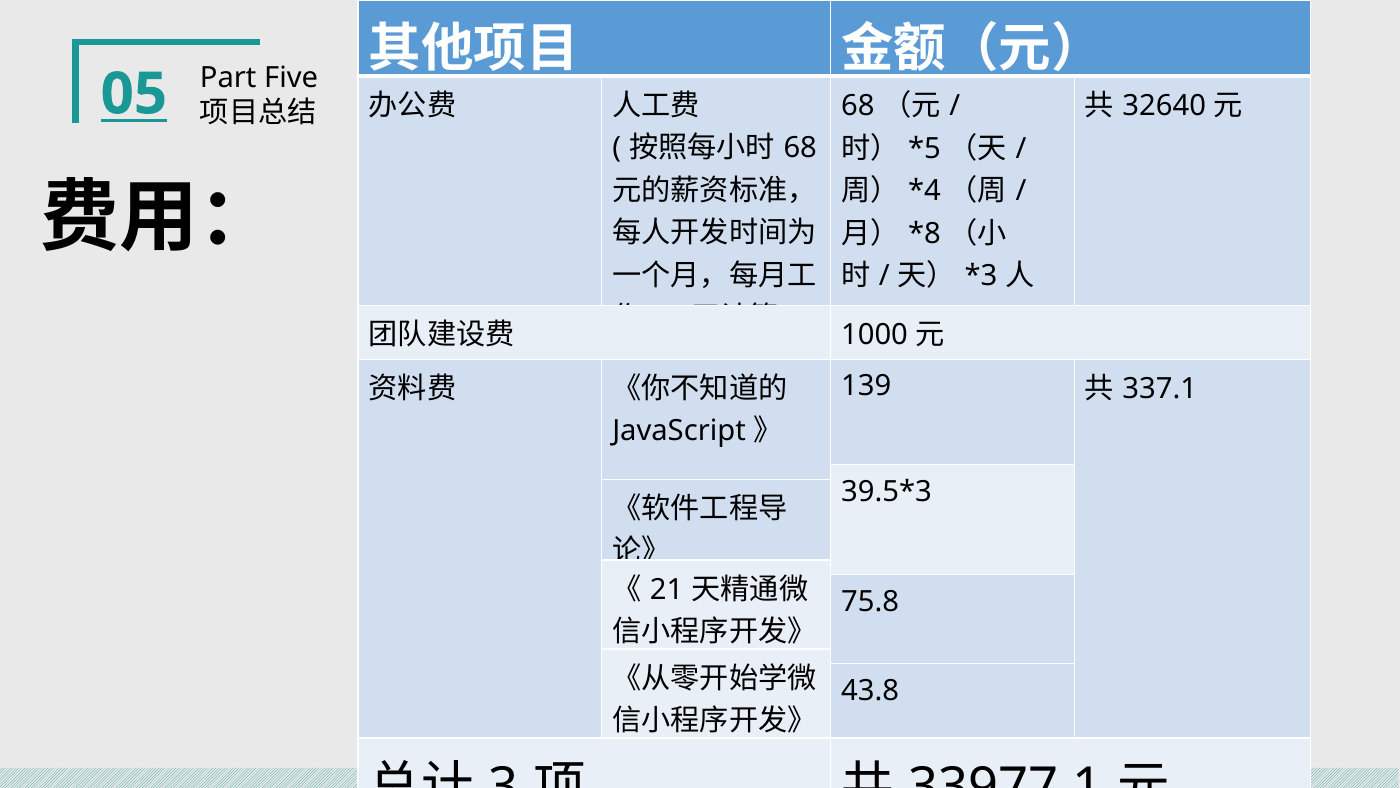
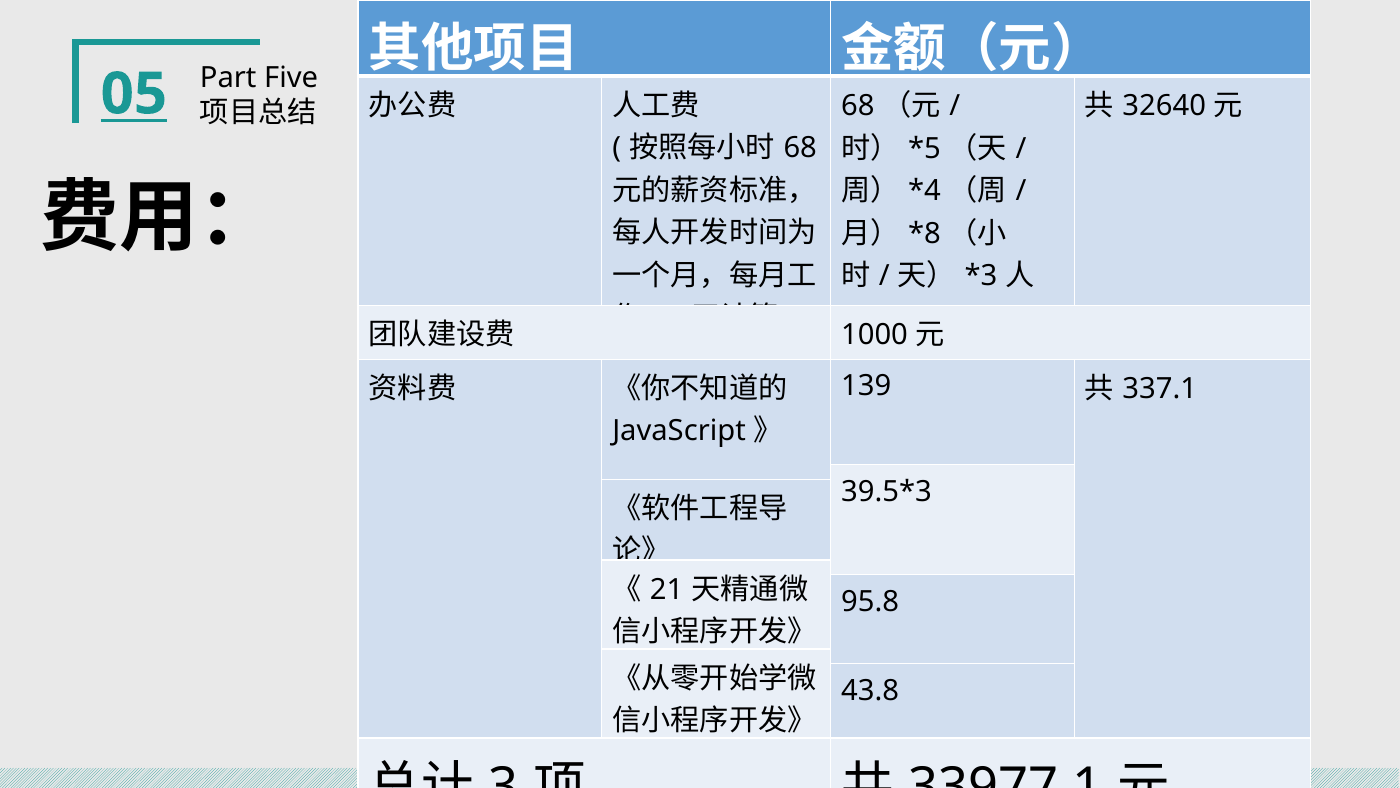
75.8: 75.8 -> 95.8
